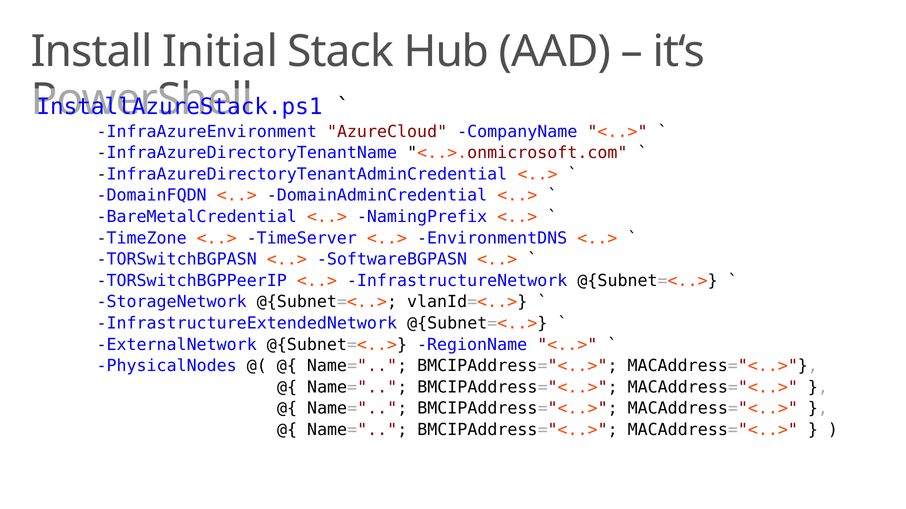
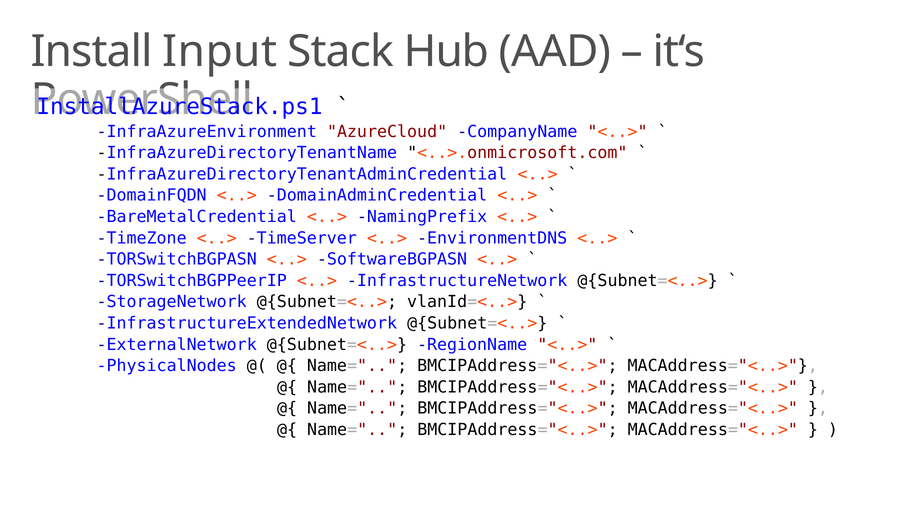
Initial: Initial -> Input
